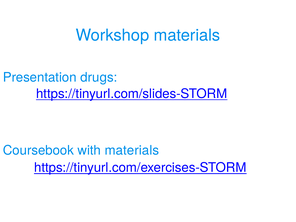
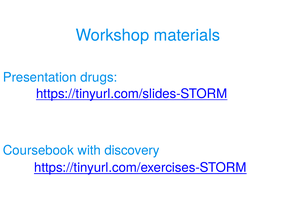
with materials: materials -> discovery
